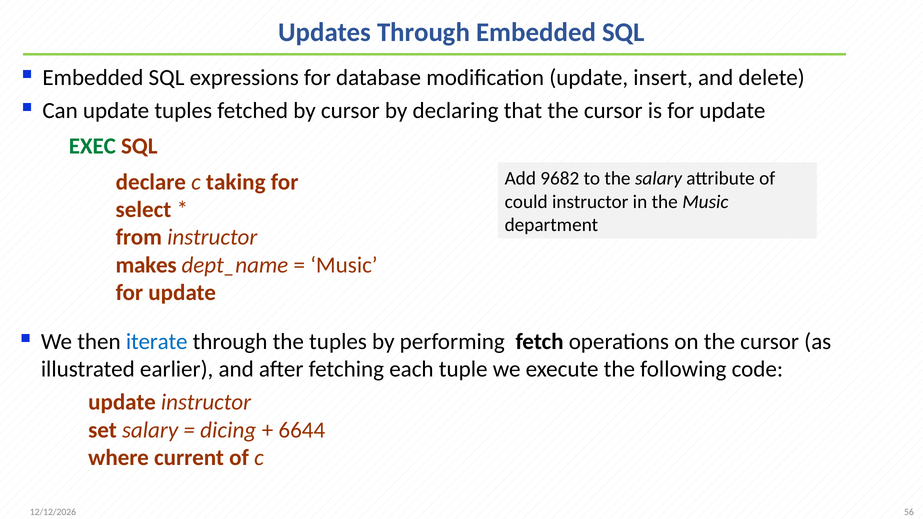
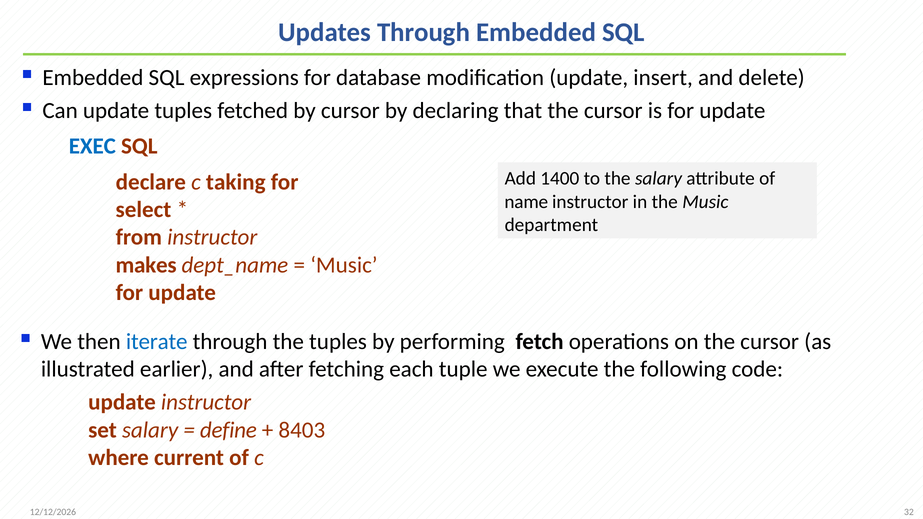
EXEC colour: green -> blue
9682: 9682 -> 1400
could: could -> name
dicing: dicing -> define
6644: 6644 -> 8403
56: 56 -> 32
